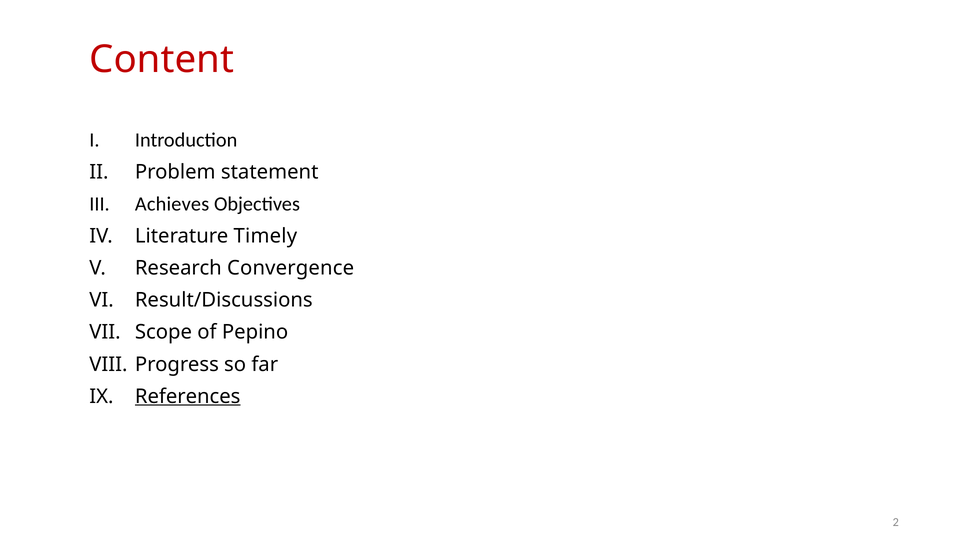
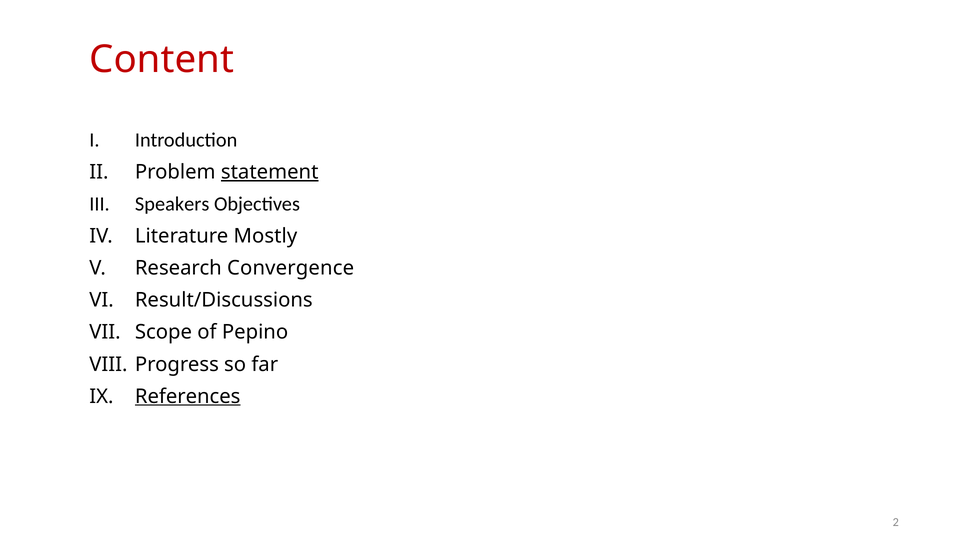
statement underline: none -> present
Achieves: Achieves -> Speakers
Timely: Timely -> Mostly
